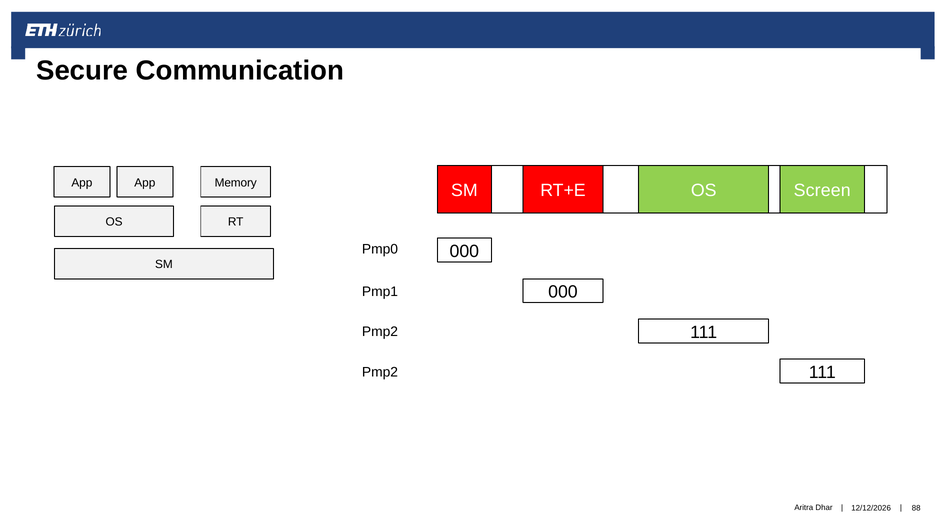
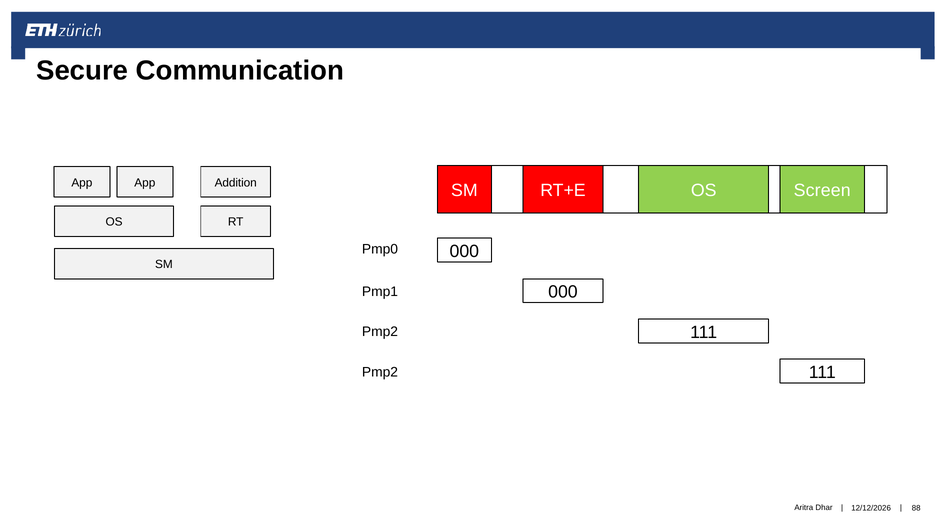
Memory: Memory -> Addition
